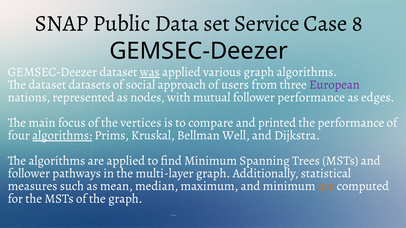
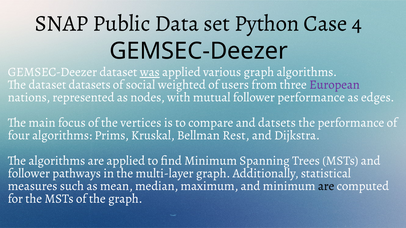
Service: Service -> Python
8: 8 -> 4
approach: approach -> weighted
printed: printed -> datsets
algorithms at (62, 136) underline: present -> none
Well: Well -> Rest
are at (326, 186) colour: orange -> black
